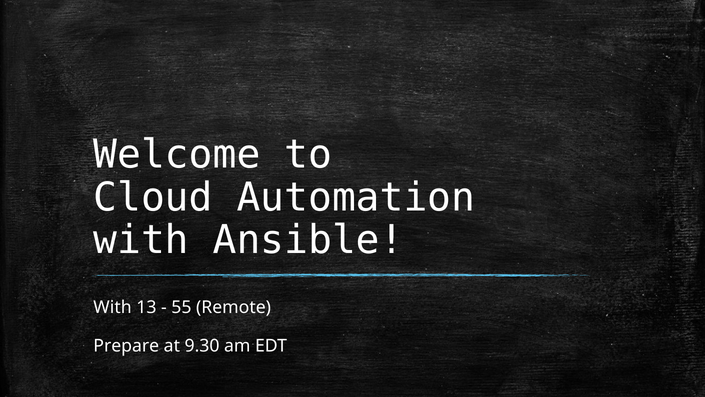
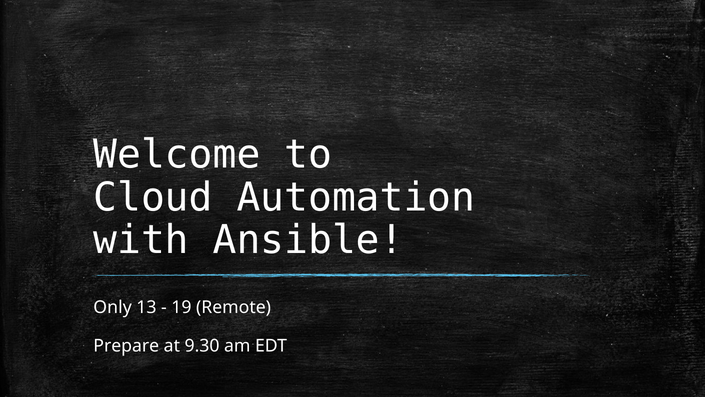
With at (113, 307): With -> Only
55: 55 -> 19
